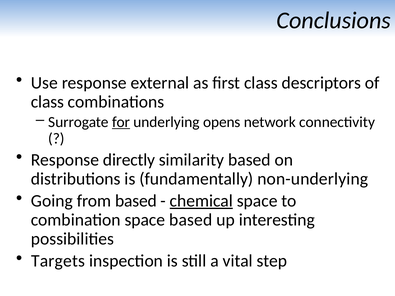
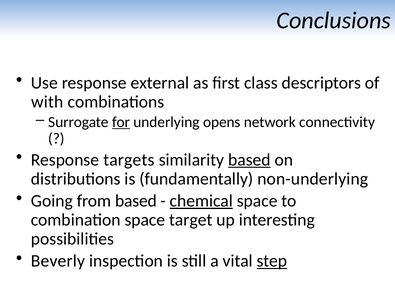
class at (47, 102): class -> with
directly: directly -> targets
based at (249, 160) underline: none -> present
space based: based -> target
Targets: Targets -> Beverly
step underline: none -> present
